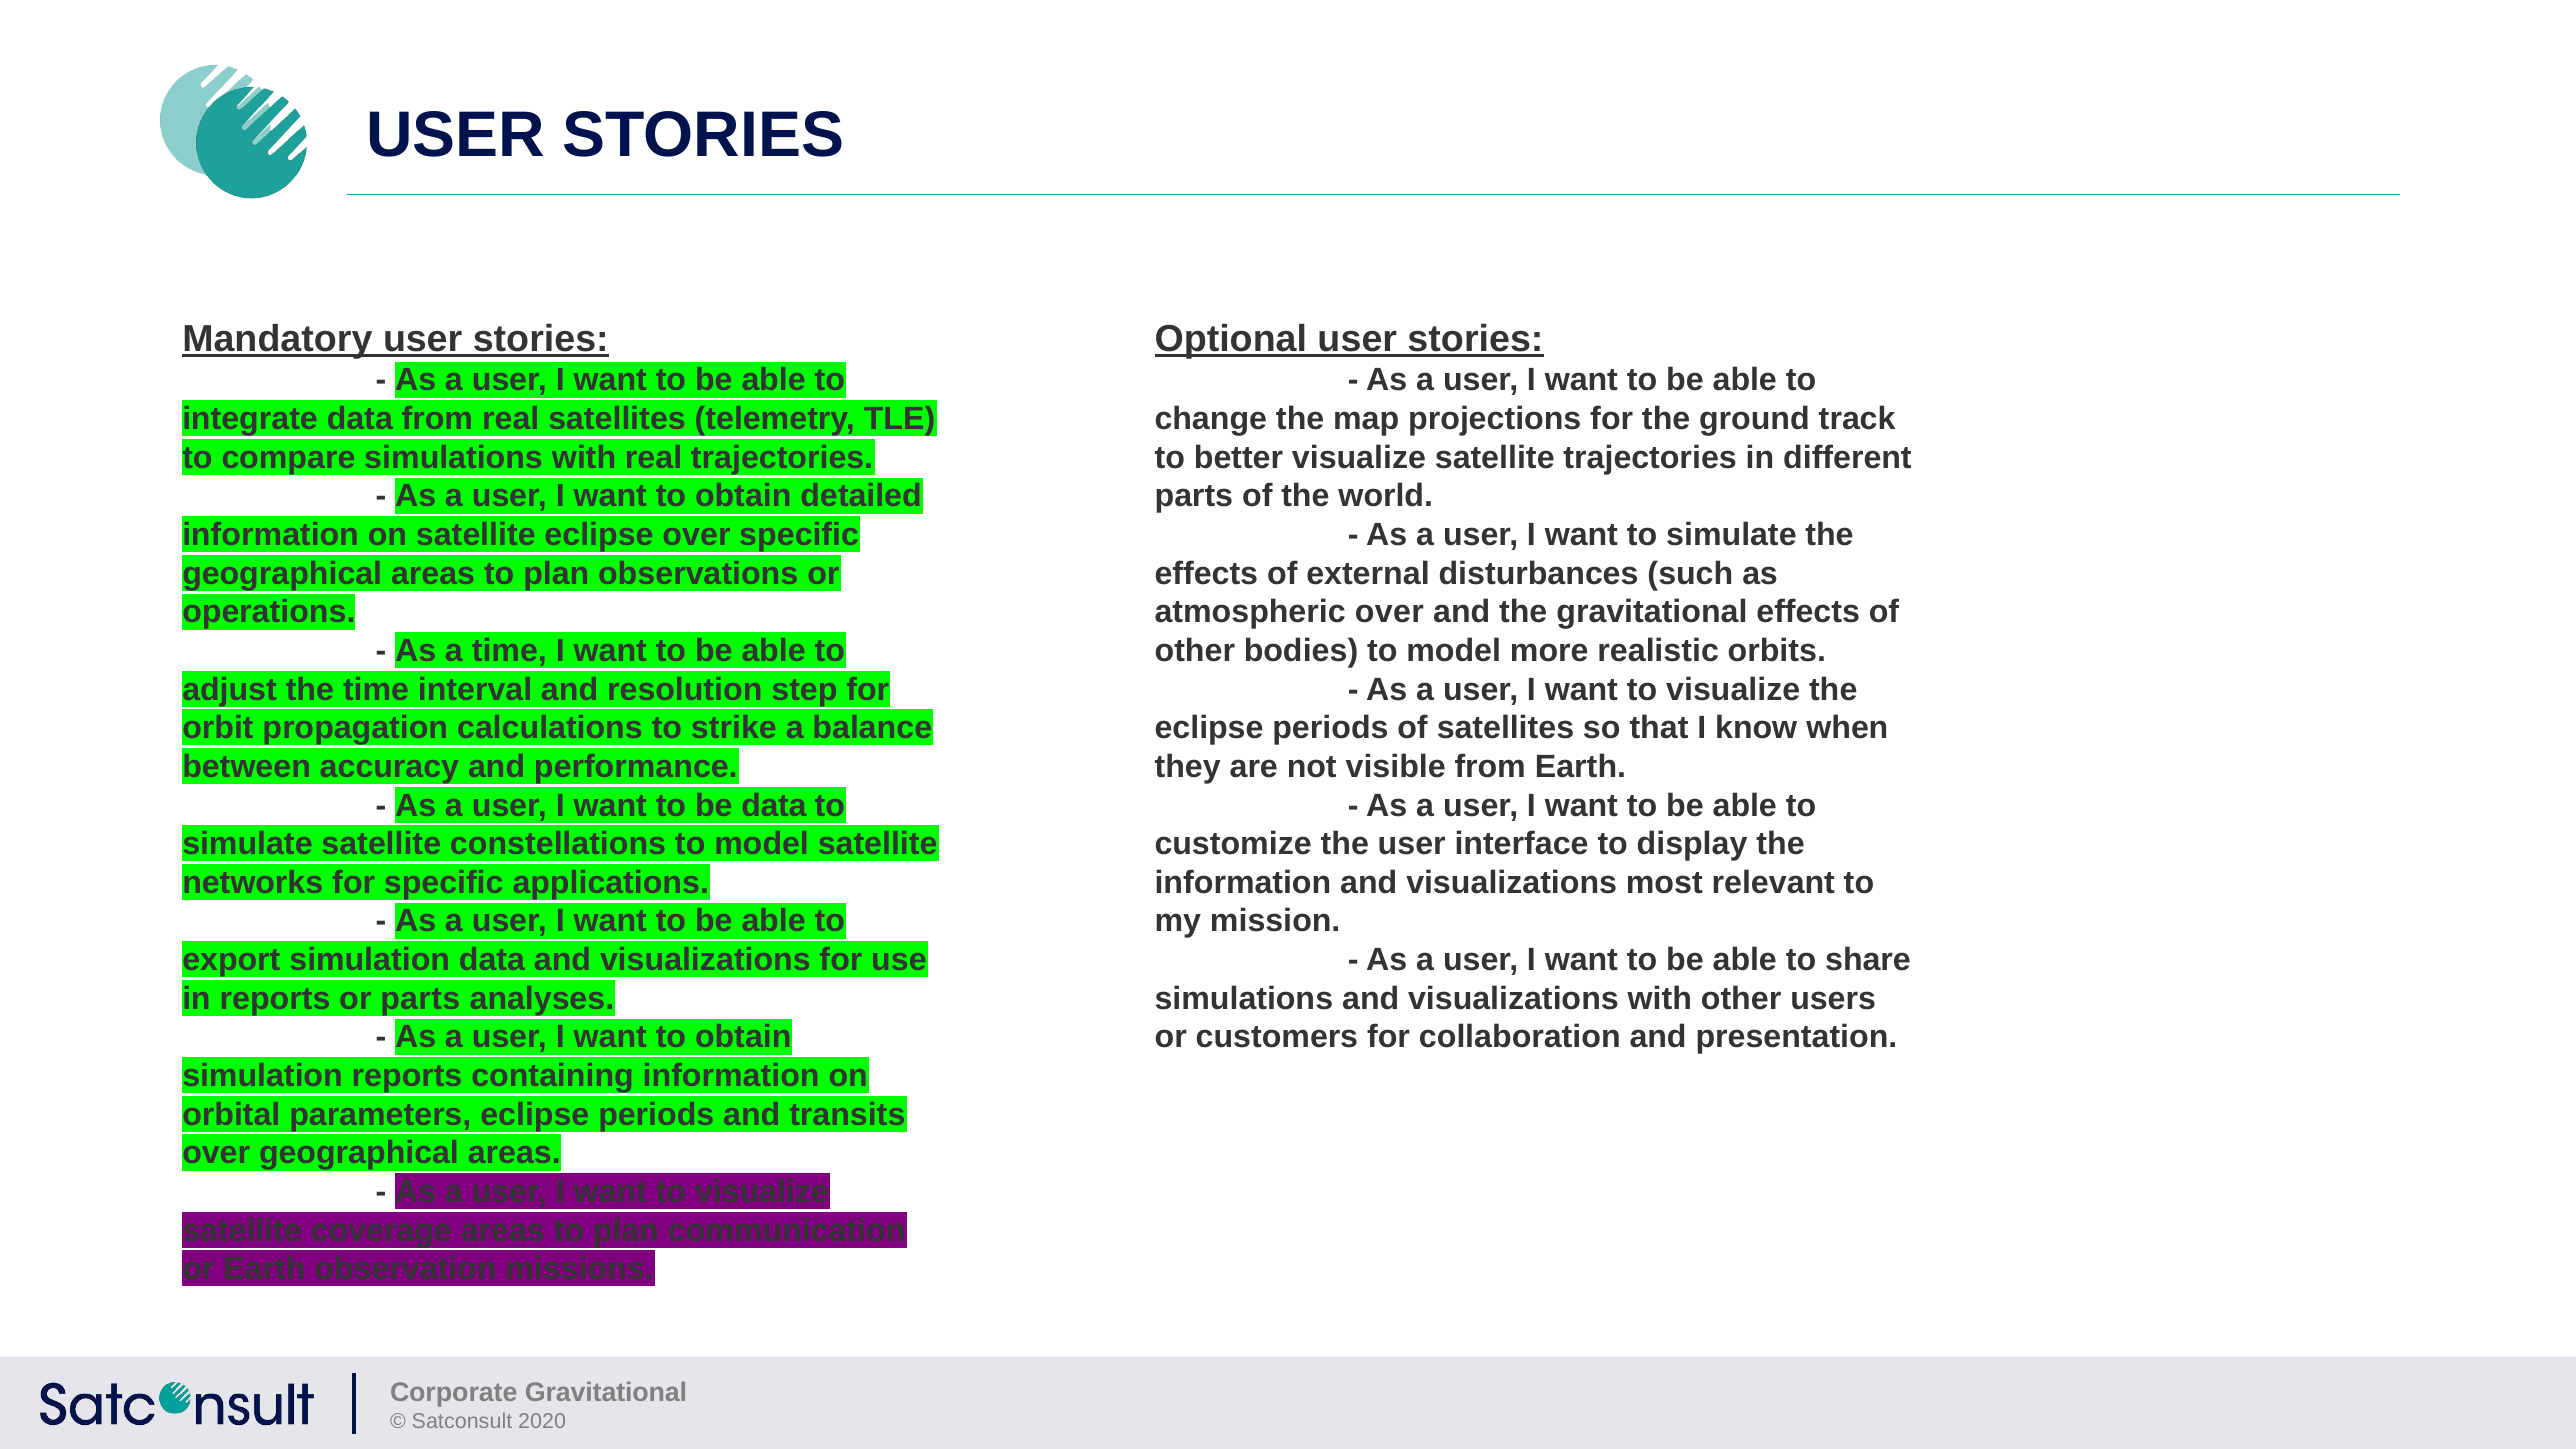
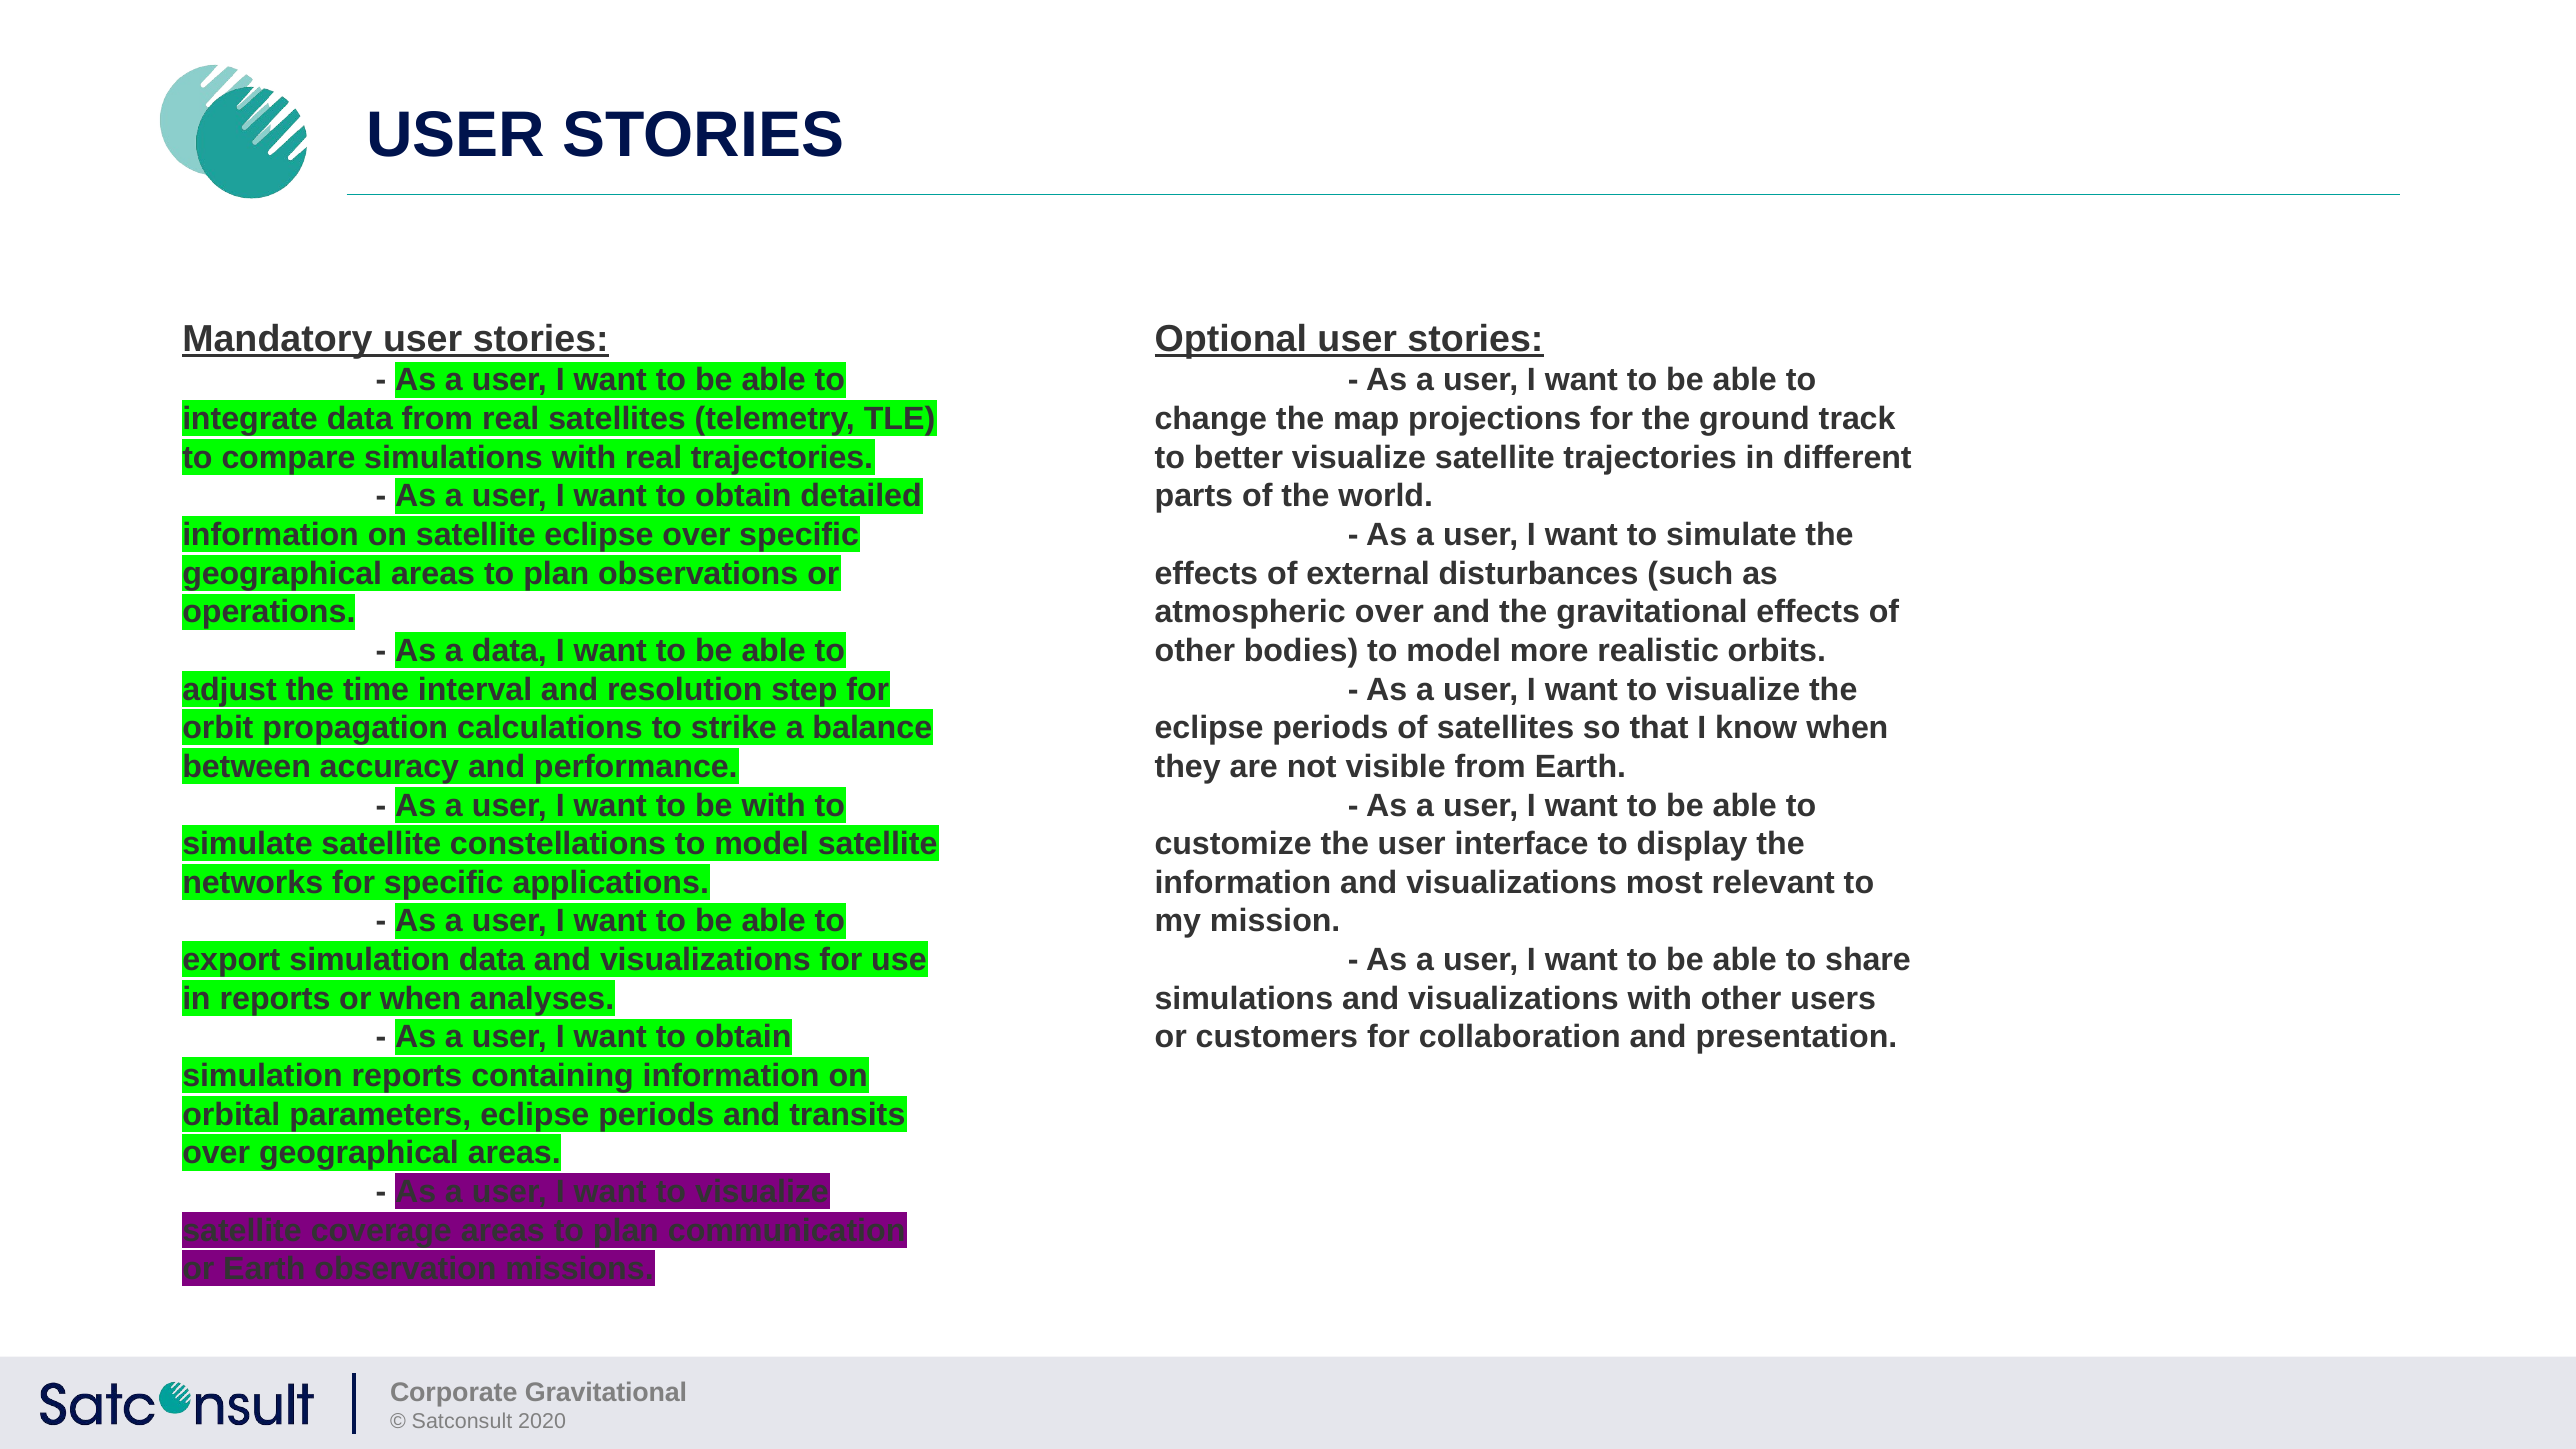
a time: time -> data
be data: data -> with
or parts: parts -> when
